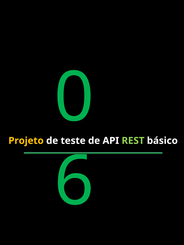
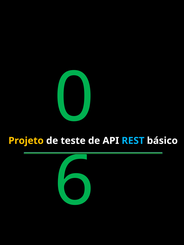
REST at (133, 141) colour: light green -> light blue
